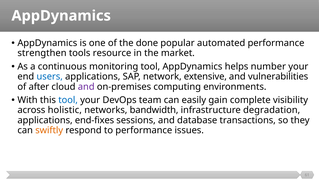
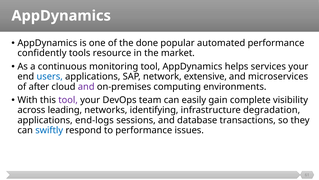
strengthen: strengthen -> confidently
number: number -> services
vulnerabilities: vulnerabilities -> microservices
tool at (68, 100) colour: blue -> purple
holistic: holistic -> leading
bandwidth: bandwidth -> identifying
end-fixes: end-fixes -> end-logs
swiftly colour: orange -> blue
